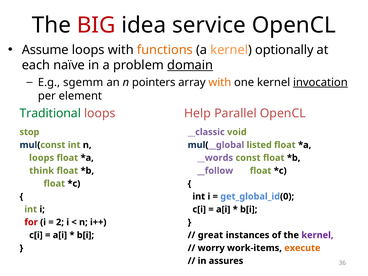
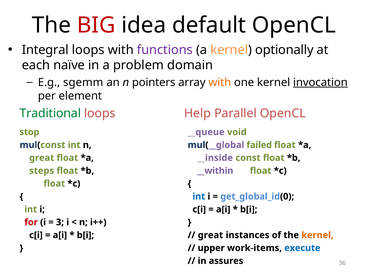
service: service -> default
Assume: Assume -> Integral
functions colour: orange -> purple
domain underline: present -> none
__classic: __classic -> __queue
listed: listed -> failed
loops at (42, 158): loops -> great
__words: __words -> __inside
think: think -> steps
__follow: __follow -> __within
int at (199, 196) colour: black -> blue
2: 2 -> 3
kernel at (317, 235) colour: purple -> orange
worry: worry -> upper
execute colour: orange -> blue
